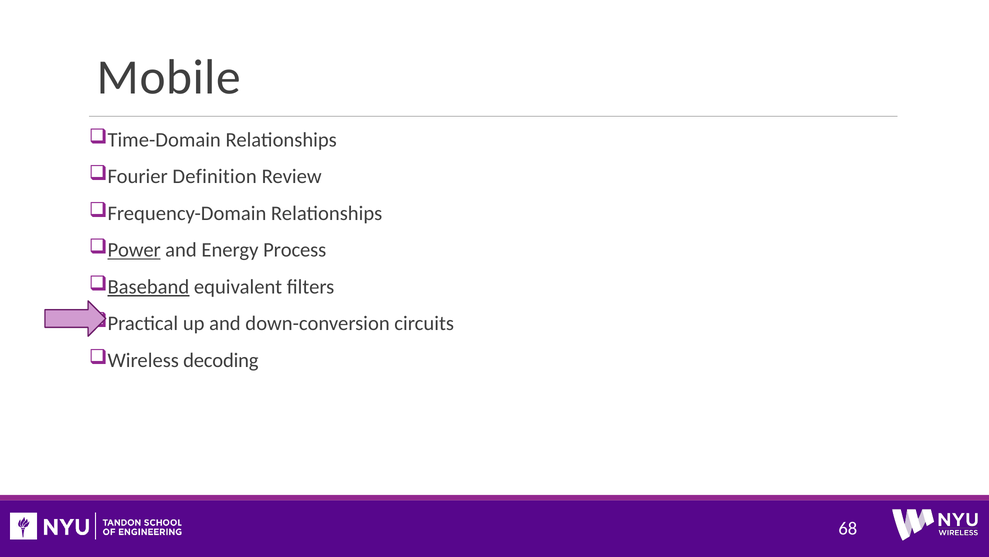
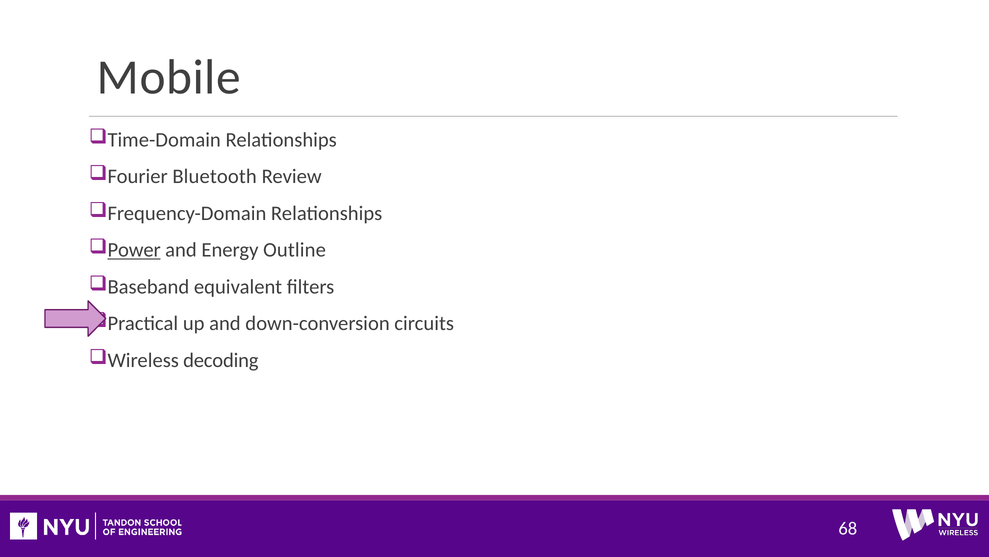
Definition: Definition -> Bluetooth
Process: Process -> Outline
Baseband underline: present -> none
